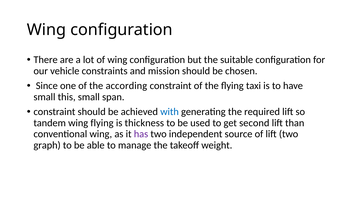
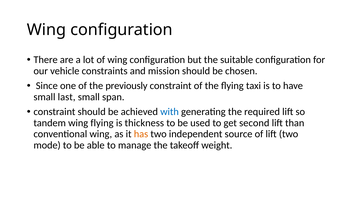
according: according -> previously
this: this -> last
has colour: purple -> orange
graph: graph -> mode
